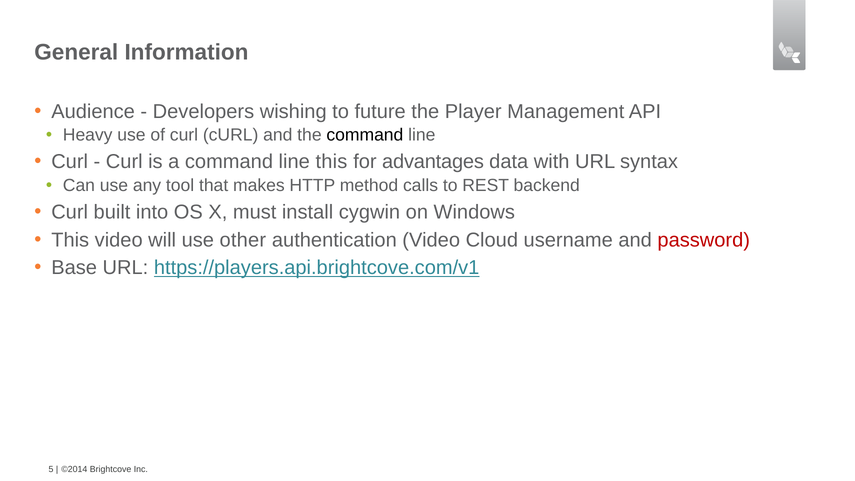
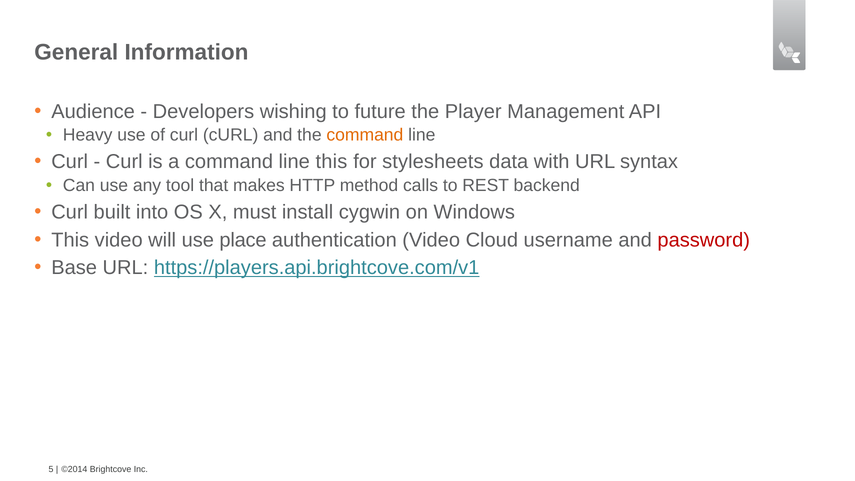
command at (365, 135) colour: black -> orange
advantages: advantages -> stylesheets
other: other -> place
